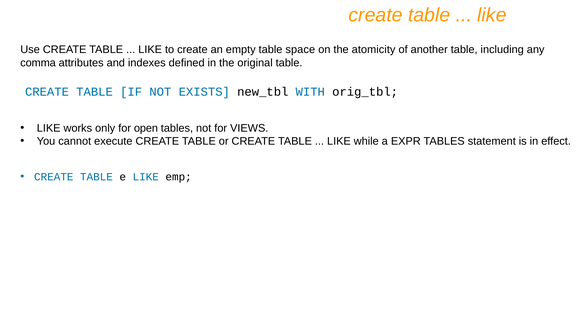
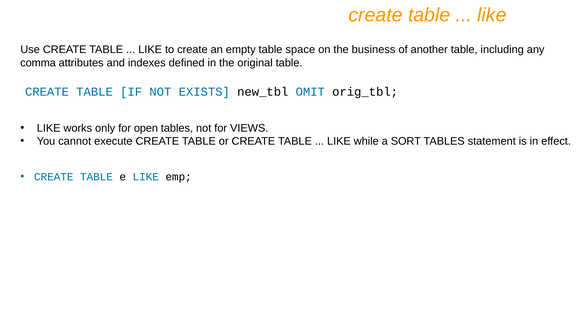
atomicity: atomicity -> business
WITH: WITH -> OMIT
EXPR: EXPR -> SORT
